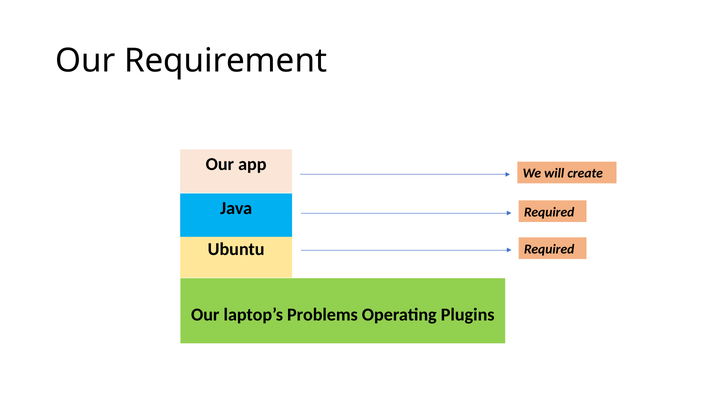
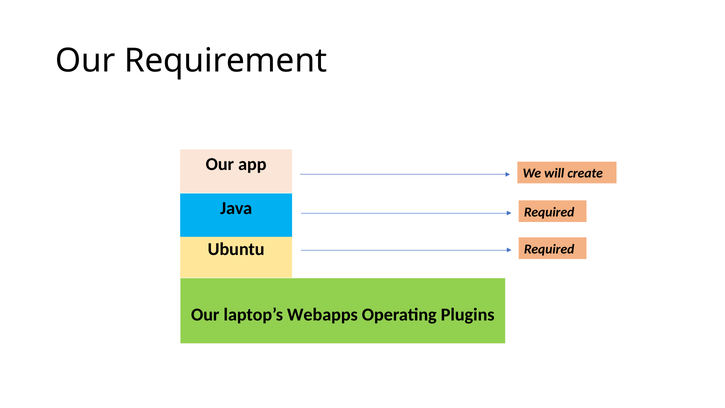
Problems: Problems -> Webapps
